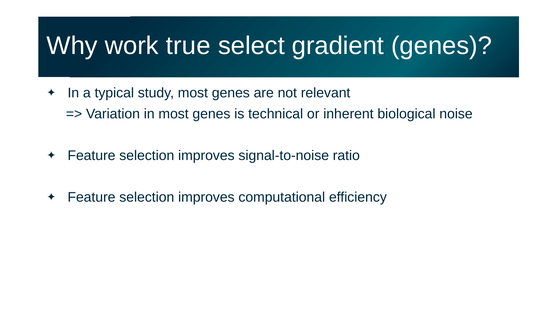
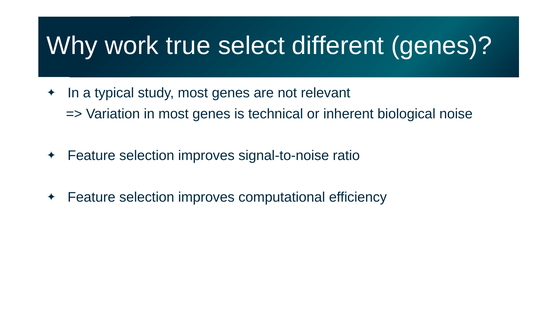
gradient: gradient -> different
